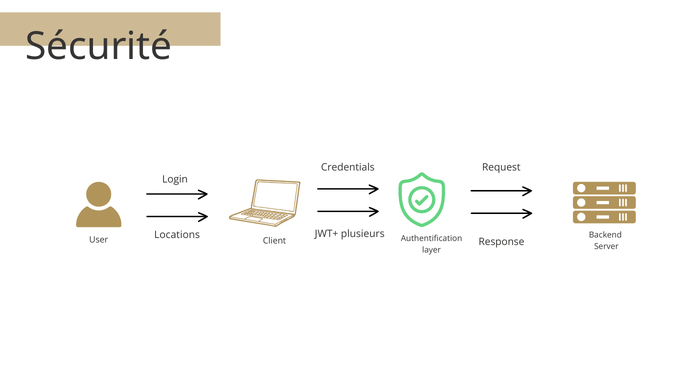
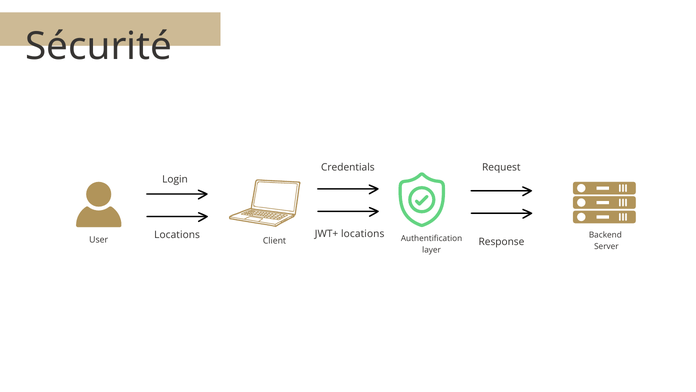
JWT+ plusieurs: plusieurs -> locations
